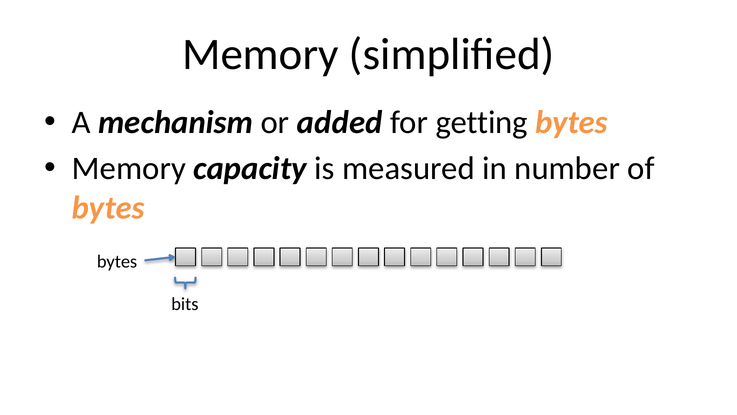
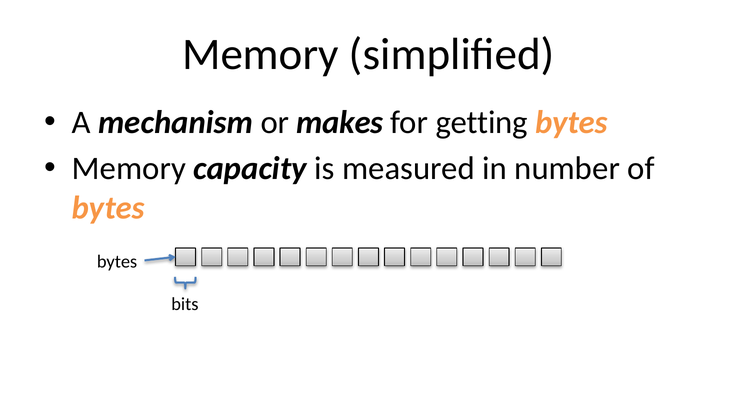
added: added -> makes
